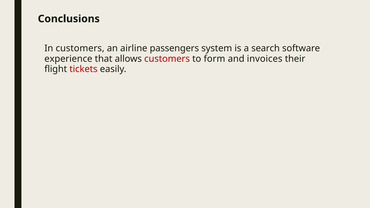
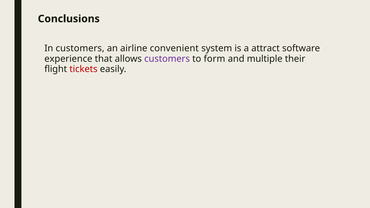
passengers: passengers -> convenient
search: search -> attract
customers at (167, 59) colour: red -> purple
invoices: invoices -> multiple
